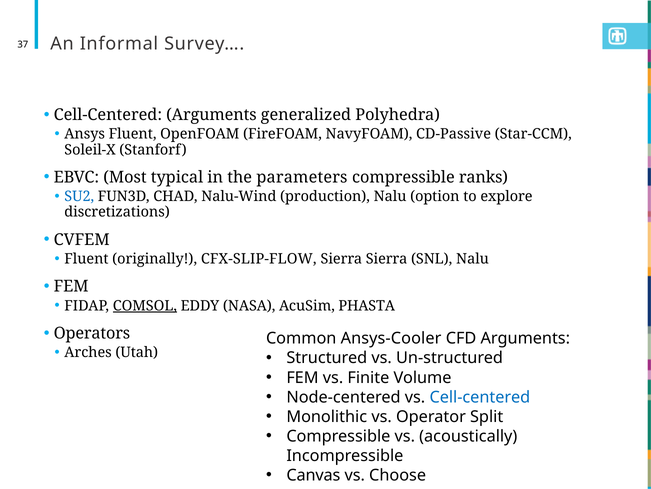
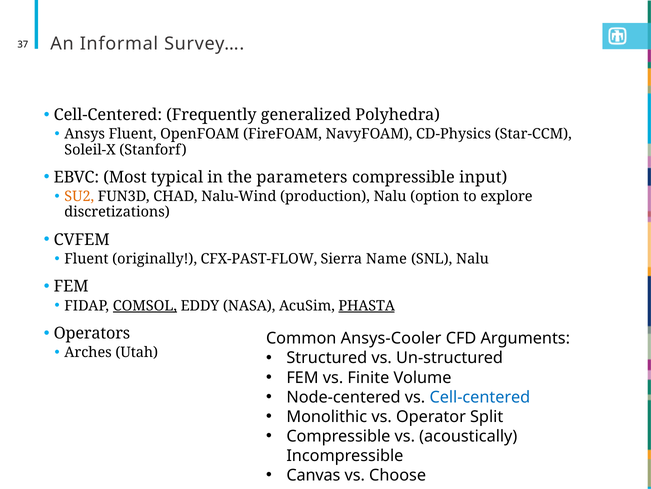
Cell-Centered Arguments: Arguments -> Frequently
CD-Passive: CD-Passive -> CD-Physics
ranks: ranks -> input
SU2 colour: blue -> orange
CFX-SLIP-FLOW: CFX-SLIP-FLOW -> CFX-PAST-FLOW
Sierra Sierra: Sierra -> Name
PHASTA underline: none -> present
